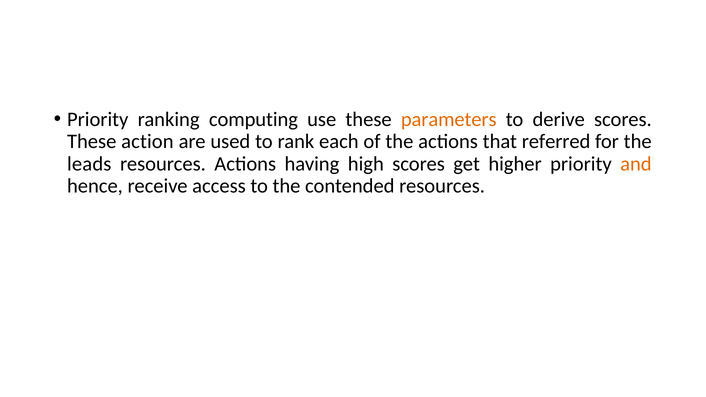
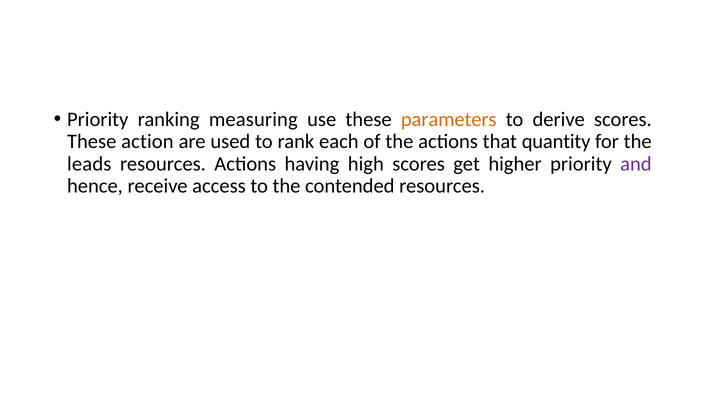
computing: computing -> measuring
referred: referred -> quantity
and colour: orange -> purple
